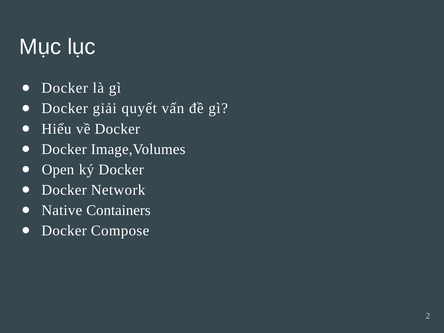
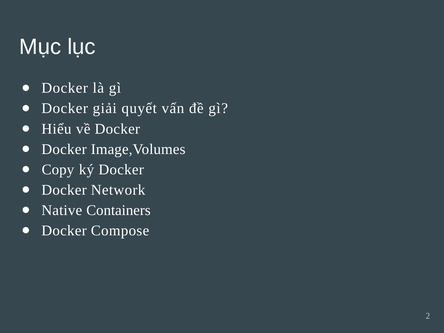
Open: Open -> Copy
